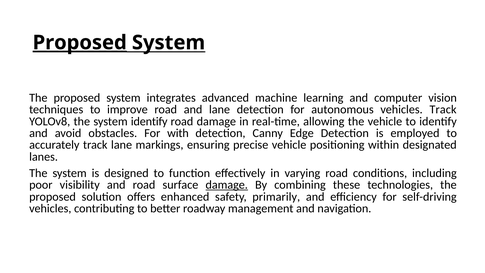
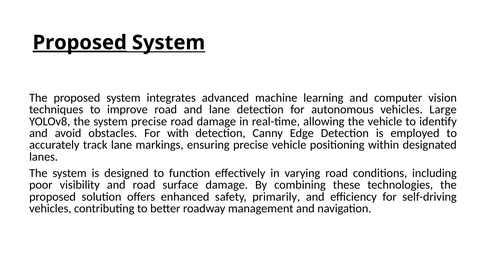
vehicles Track: Track -> Large
system identify: identify -> precise
damage at (227, 185) underline: present -> none
